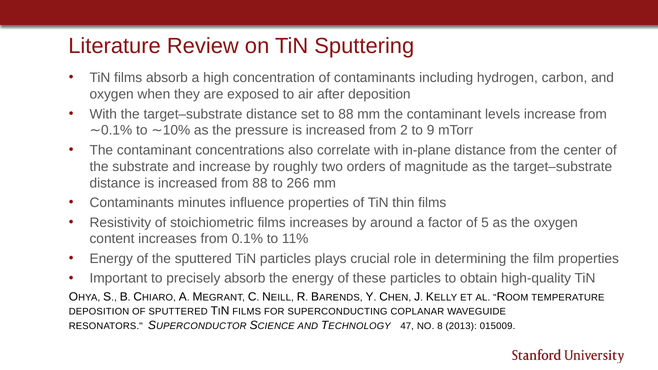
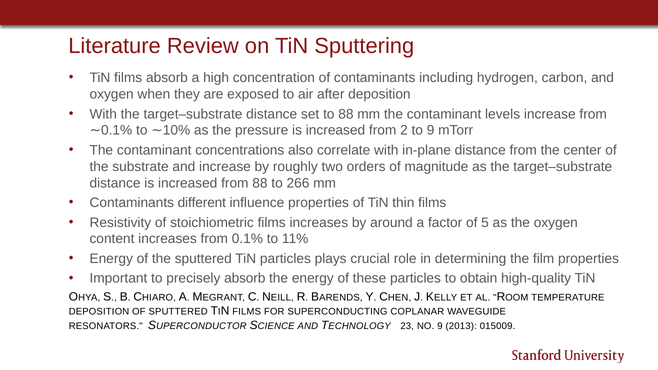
minutes: minutes -> different
47: 47 -> 23
NO 8: 8 -> 9
